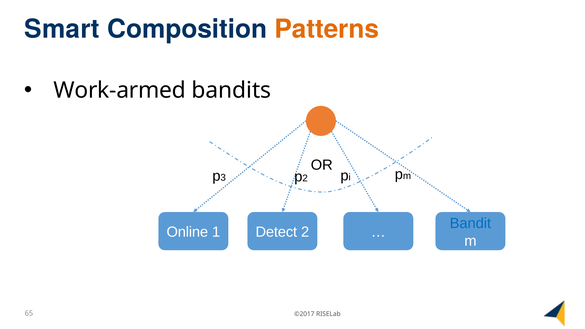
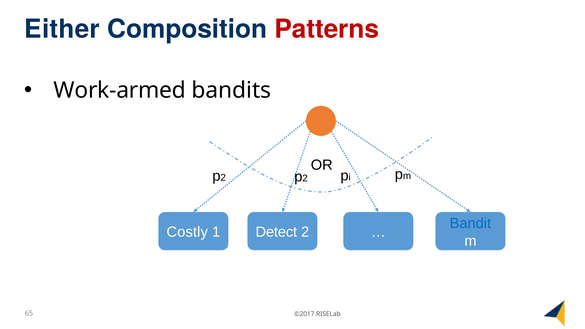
Smart: Smart -> Either
Patterns colour: orange -> red
3 at (223, 178): 3 -> 2
Online: Online -> Costly
